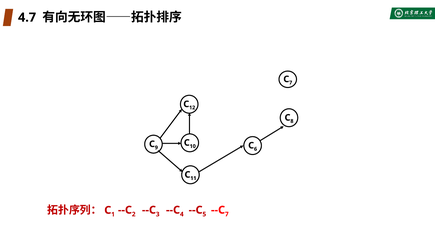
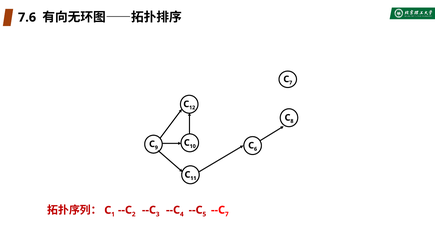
4.7: 4.7 -> 7.6
